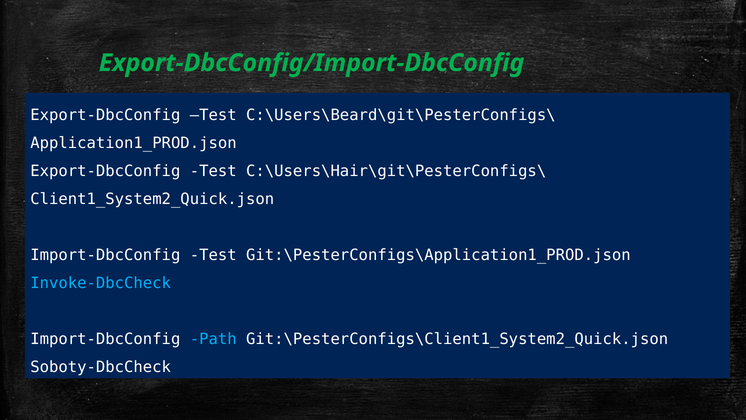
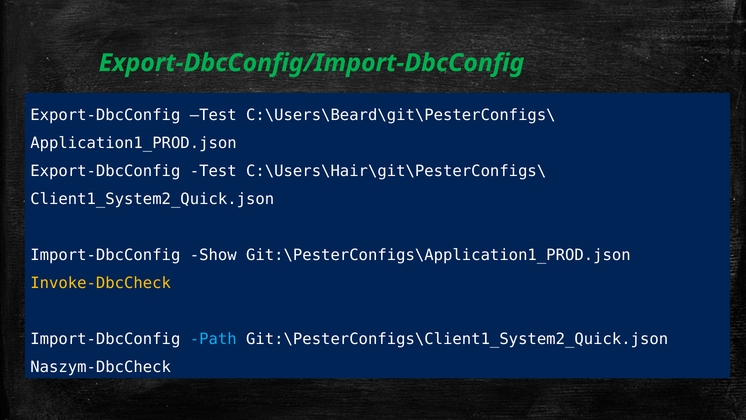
Import-DbcConfig Test: Test -> Show
Invoke-DbcCheck colour: light blue -> yellow
Soboty-DbcCheck: Soboty-DbcCheck -> Naszym-DbcCheck
